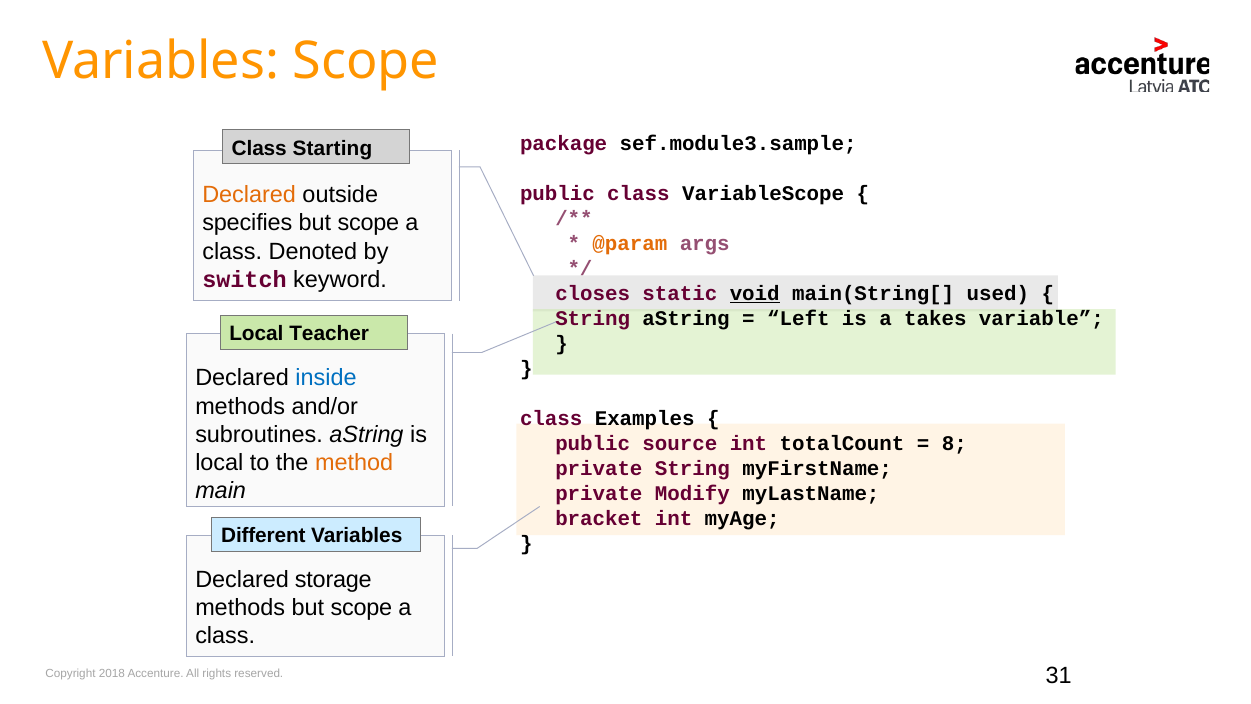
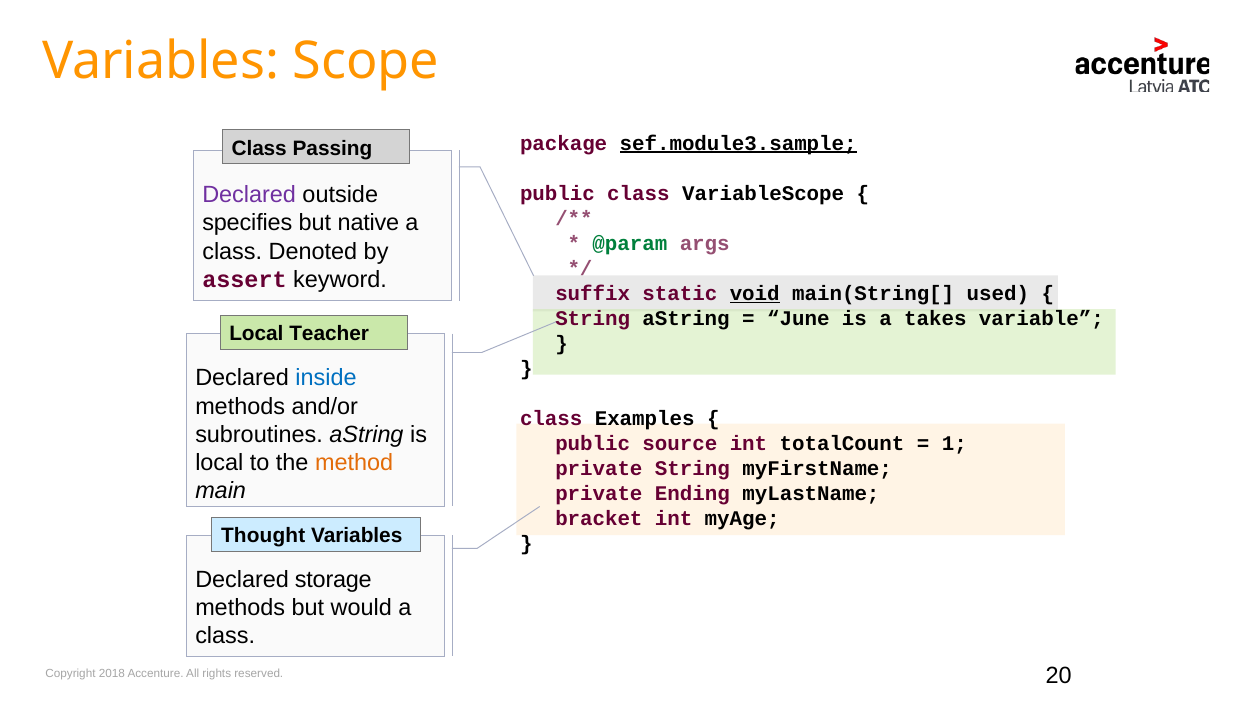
sef.module3.sample underline: none -> present
Starting: Starting -> Passing
Declared at (249, 195) colour: orange -> purple
scope at (368, 223): scope -> native
@param colour: orange -> green
switch: switch -> assert
closes: closes -> suffix
Left: Left -> June
8: 8 -> 1
Modify: Modify -> Ending
Different: Different -> Thought
methods but scope: scope -> would
31: 31 -> 20
